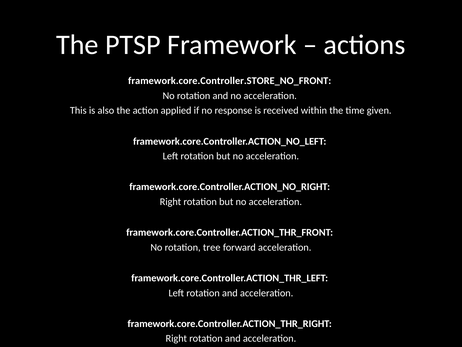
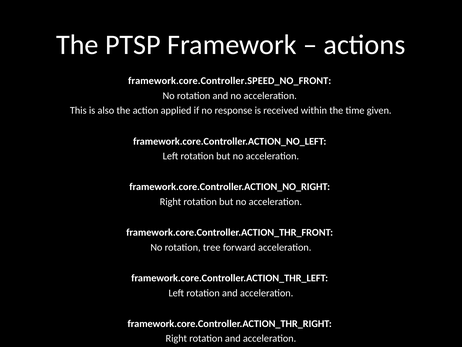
framework.core.Controller.STORE_NO_FRONT: framework.core.Controller.STORE_NO_FRONT -> framework.core.Controller.SPEED_NO_FRONT
